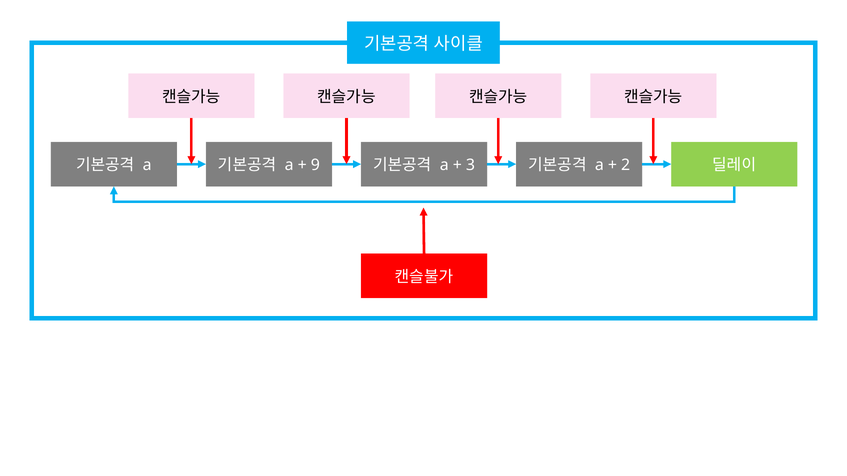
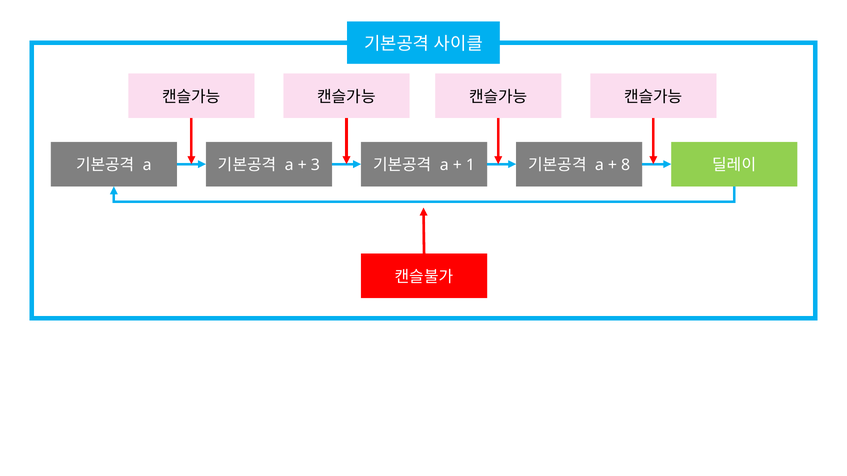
9: 9 -> 3
3: 3 -> 1
2: 2 -> 8
